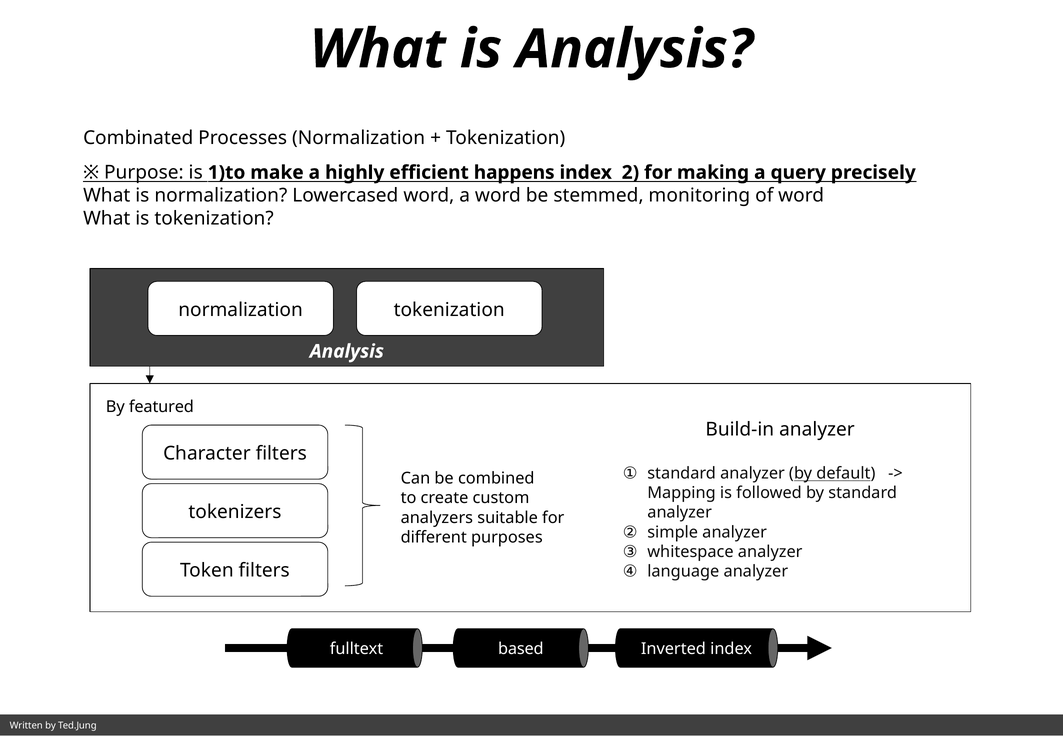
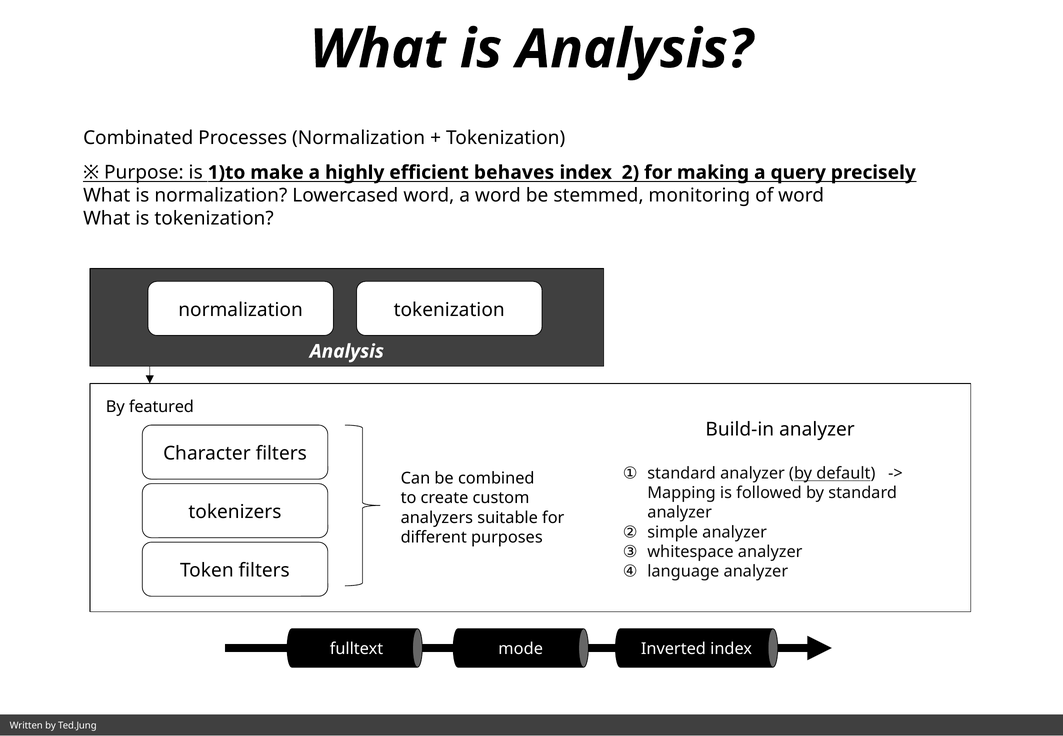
happens: happens -> behaves
based: based -> mode
